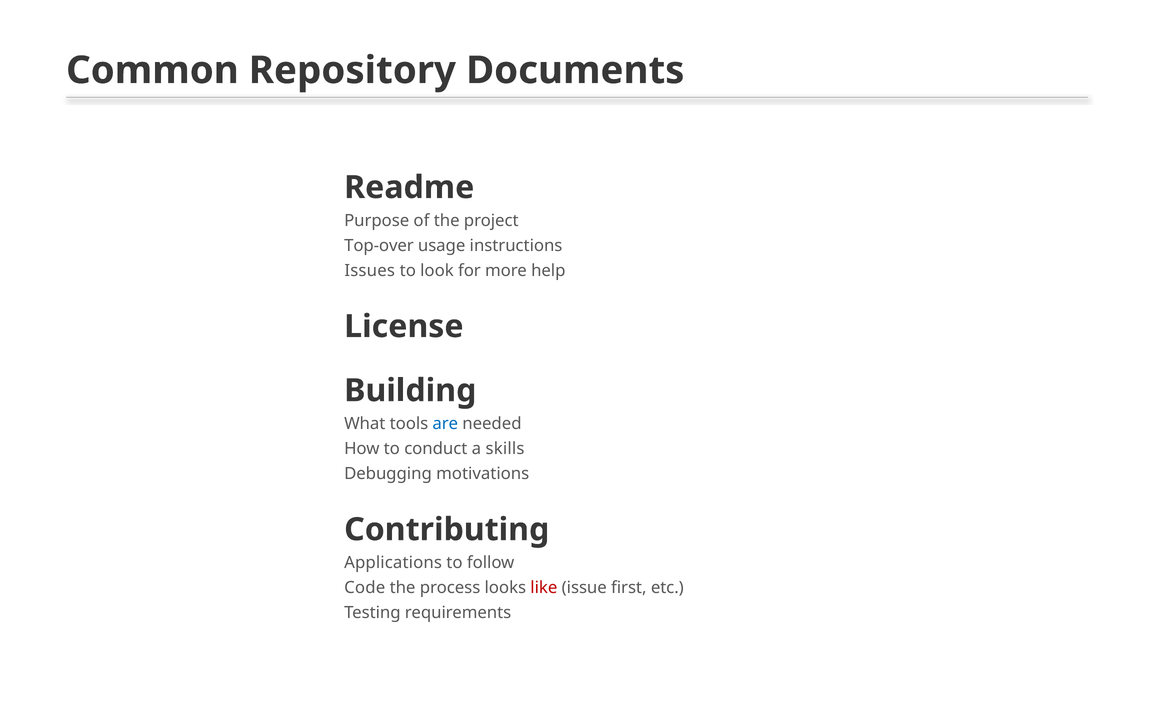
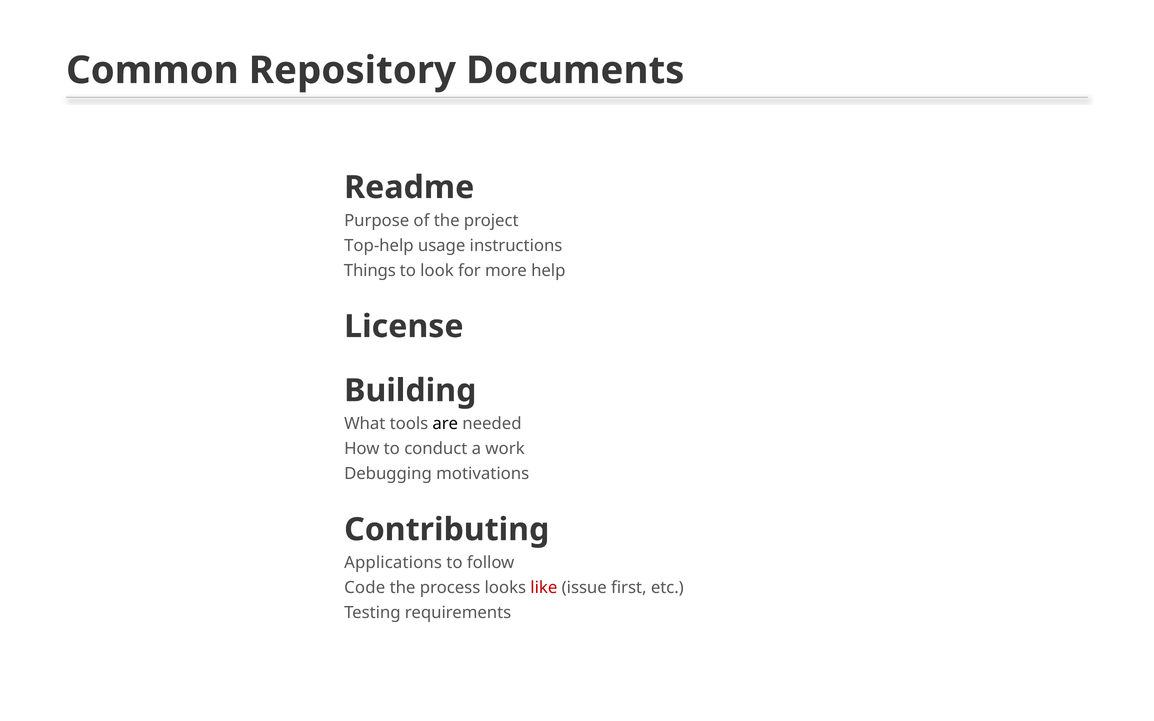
Top-over: Top-over -> Top-help
Issues: Issues -> Things
are colour: blue -> black
skills: skills -> work
